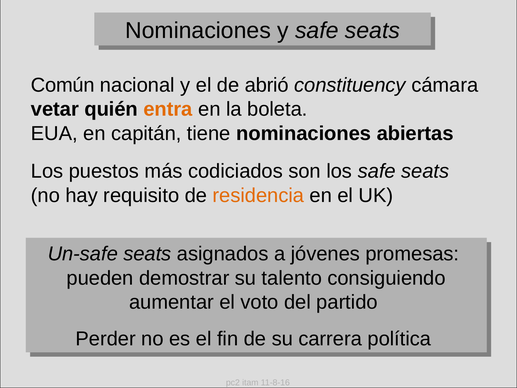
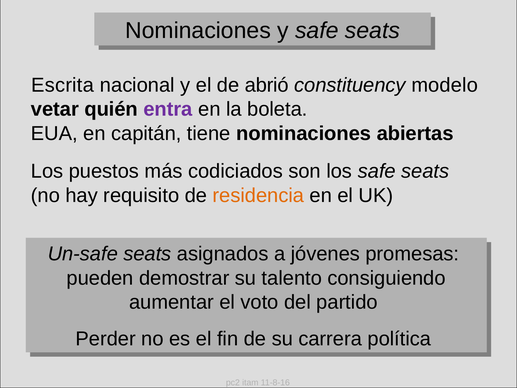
Común: Común -> Escrita
cámara: cámara -> modelo
entra colour: orange -> purple
